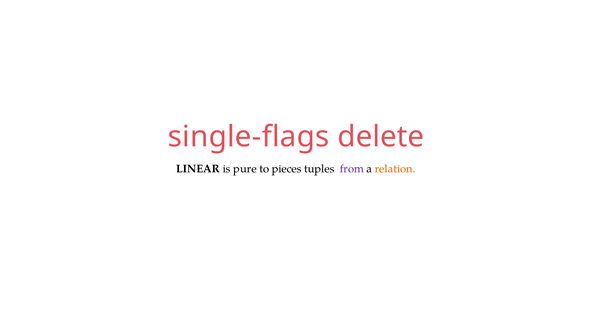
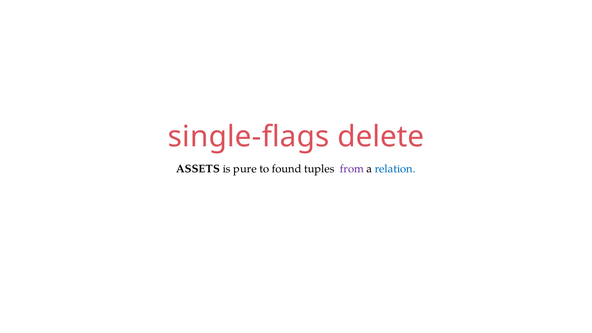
LINEAR: LINEAR -> ASSETS
pieces: pieces -> found
relation colour: orange -> blue
